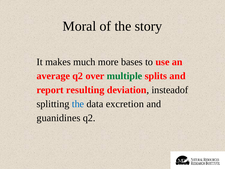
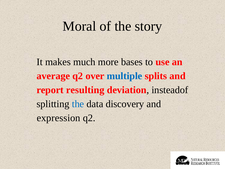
multiple colour: green -> blue
excretion: excretion -> discovery
guanidines: guanidines -> expression
